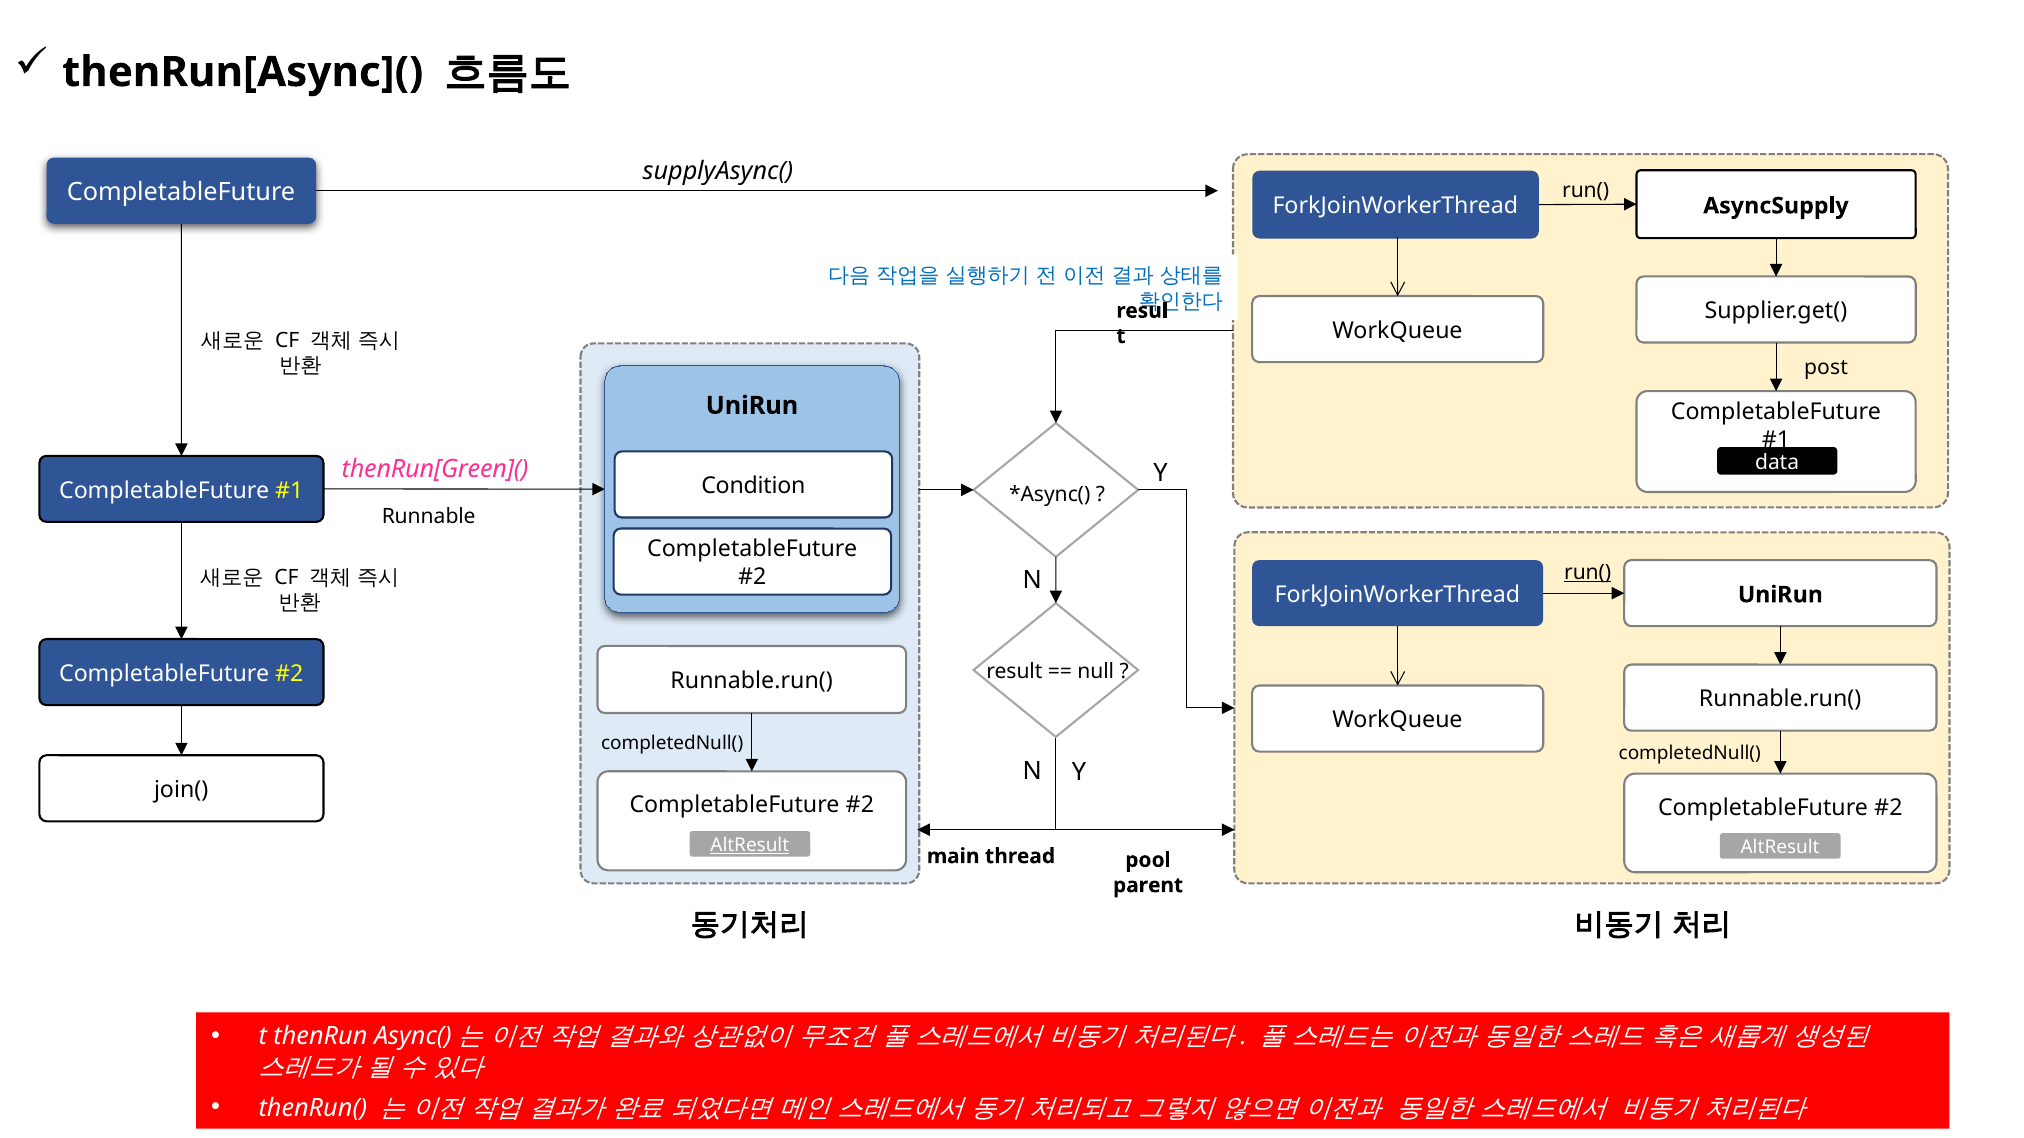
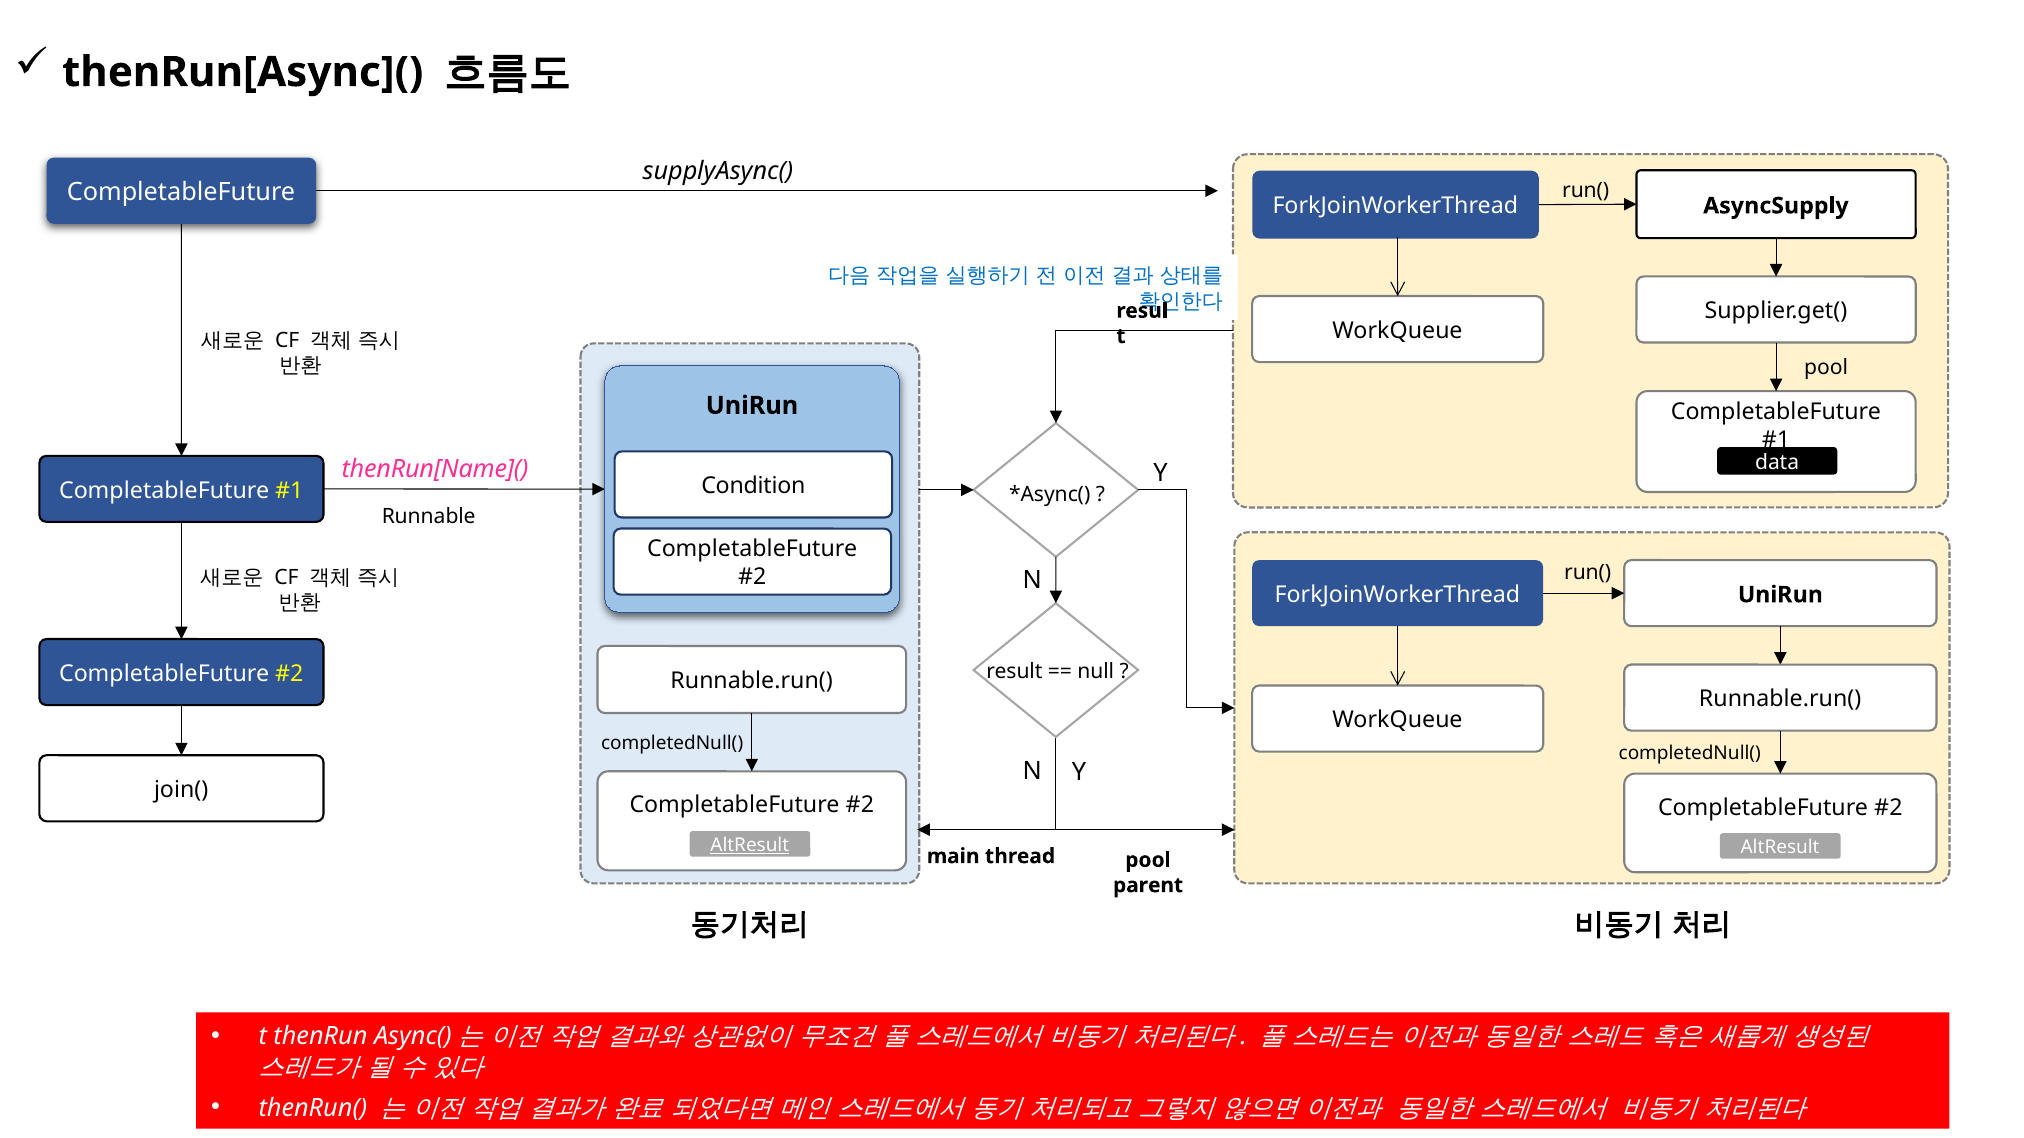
post at (1826, 368): post -> pool
thenRun[Green](: thenRun[Green]( -> thenRun[Name](
run( at (1588, 573) underline: present -> none
